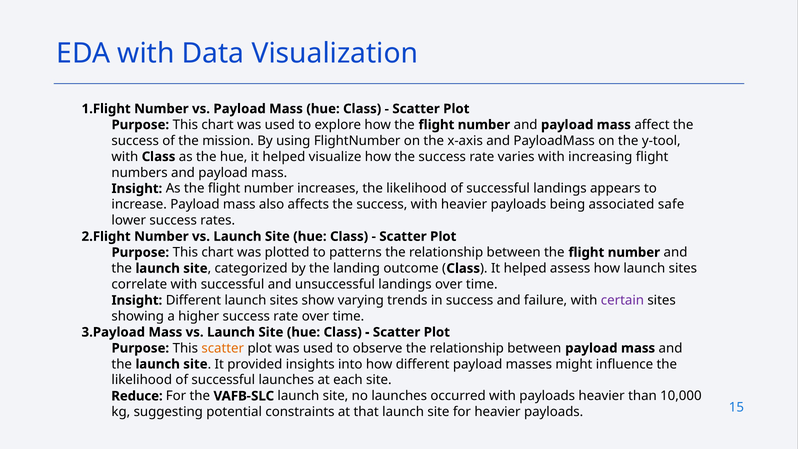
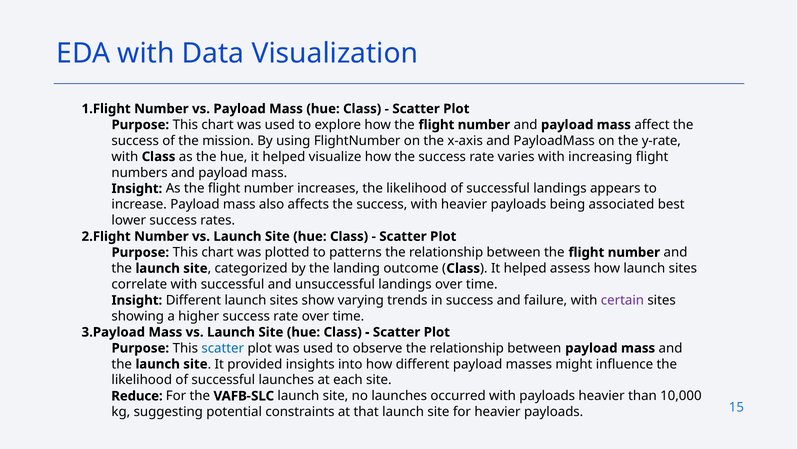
y-tool: y-tool -> y-rate
safe: safe -> best
scatter at (223, 348) colour: orange -> blue
